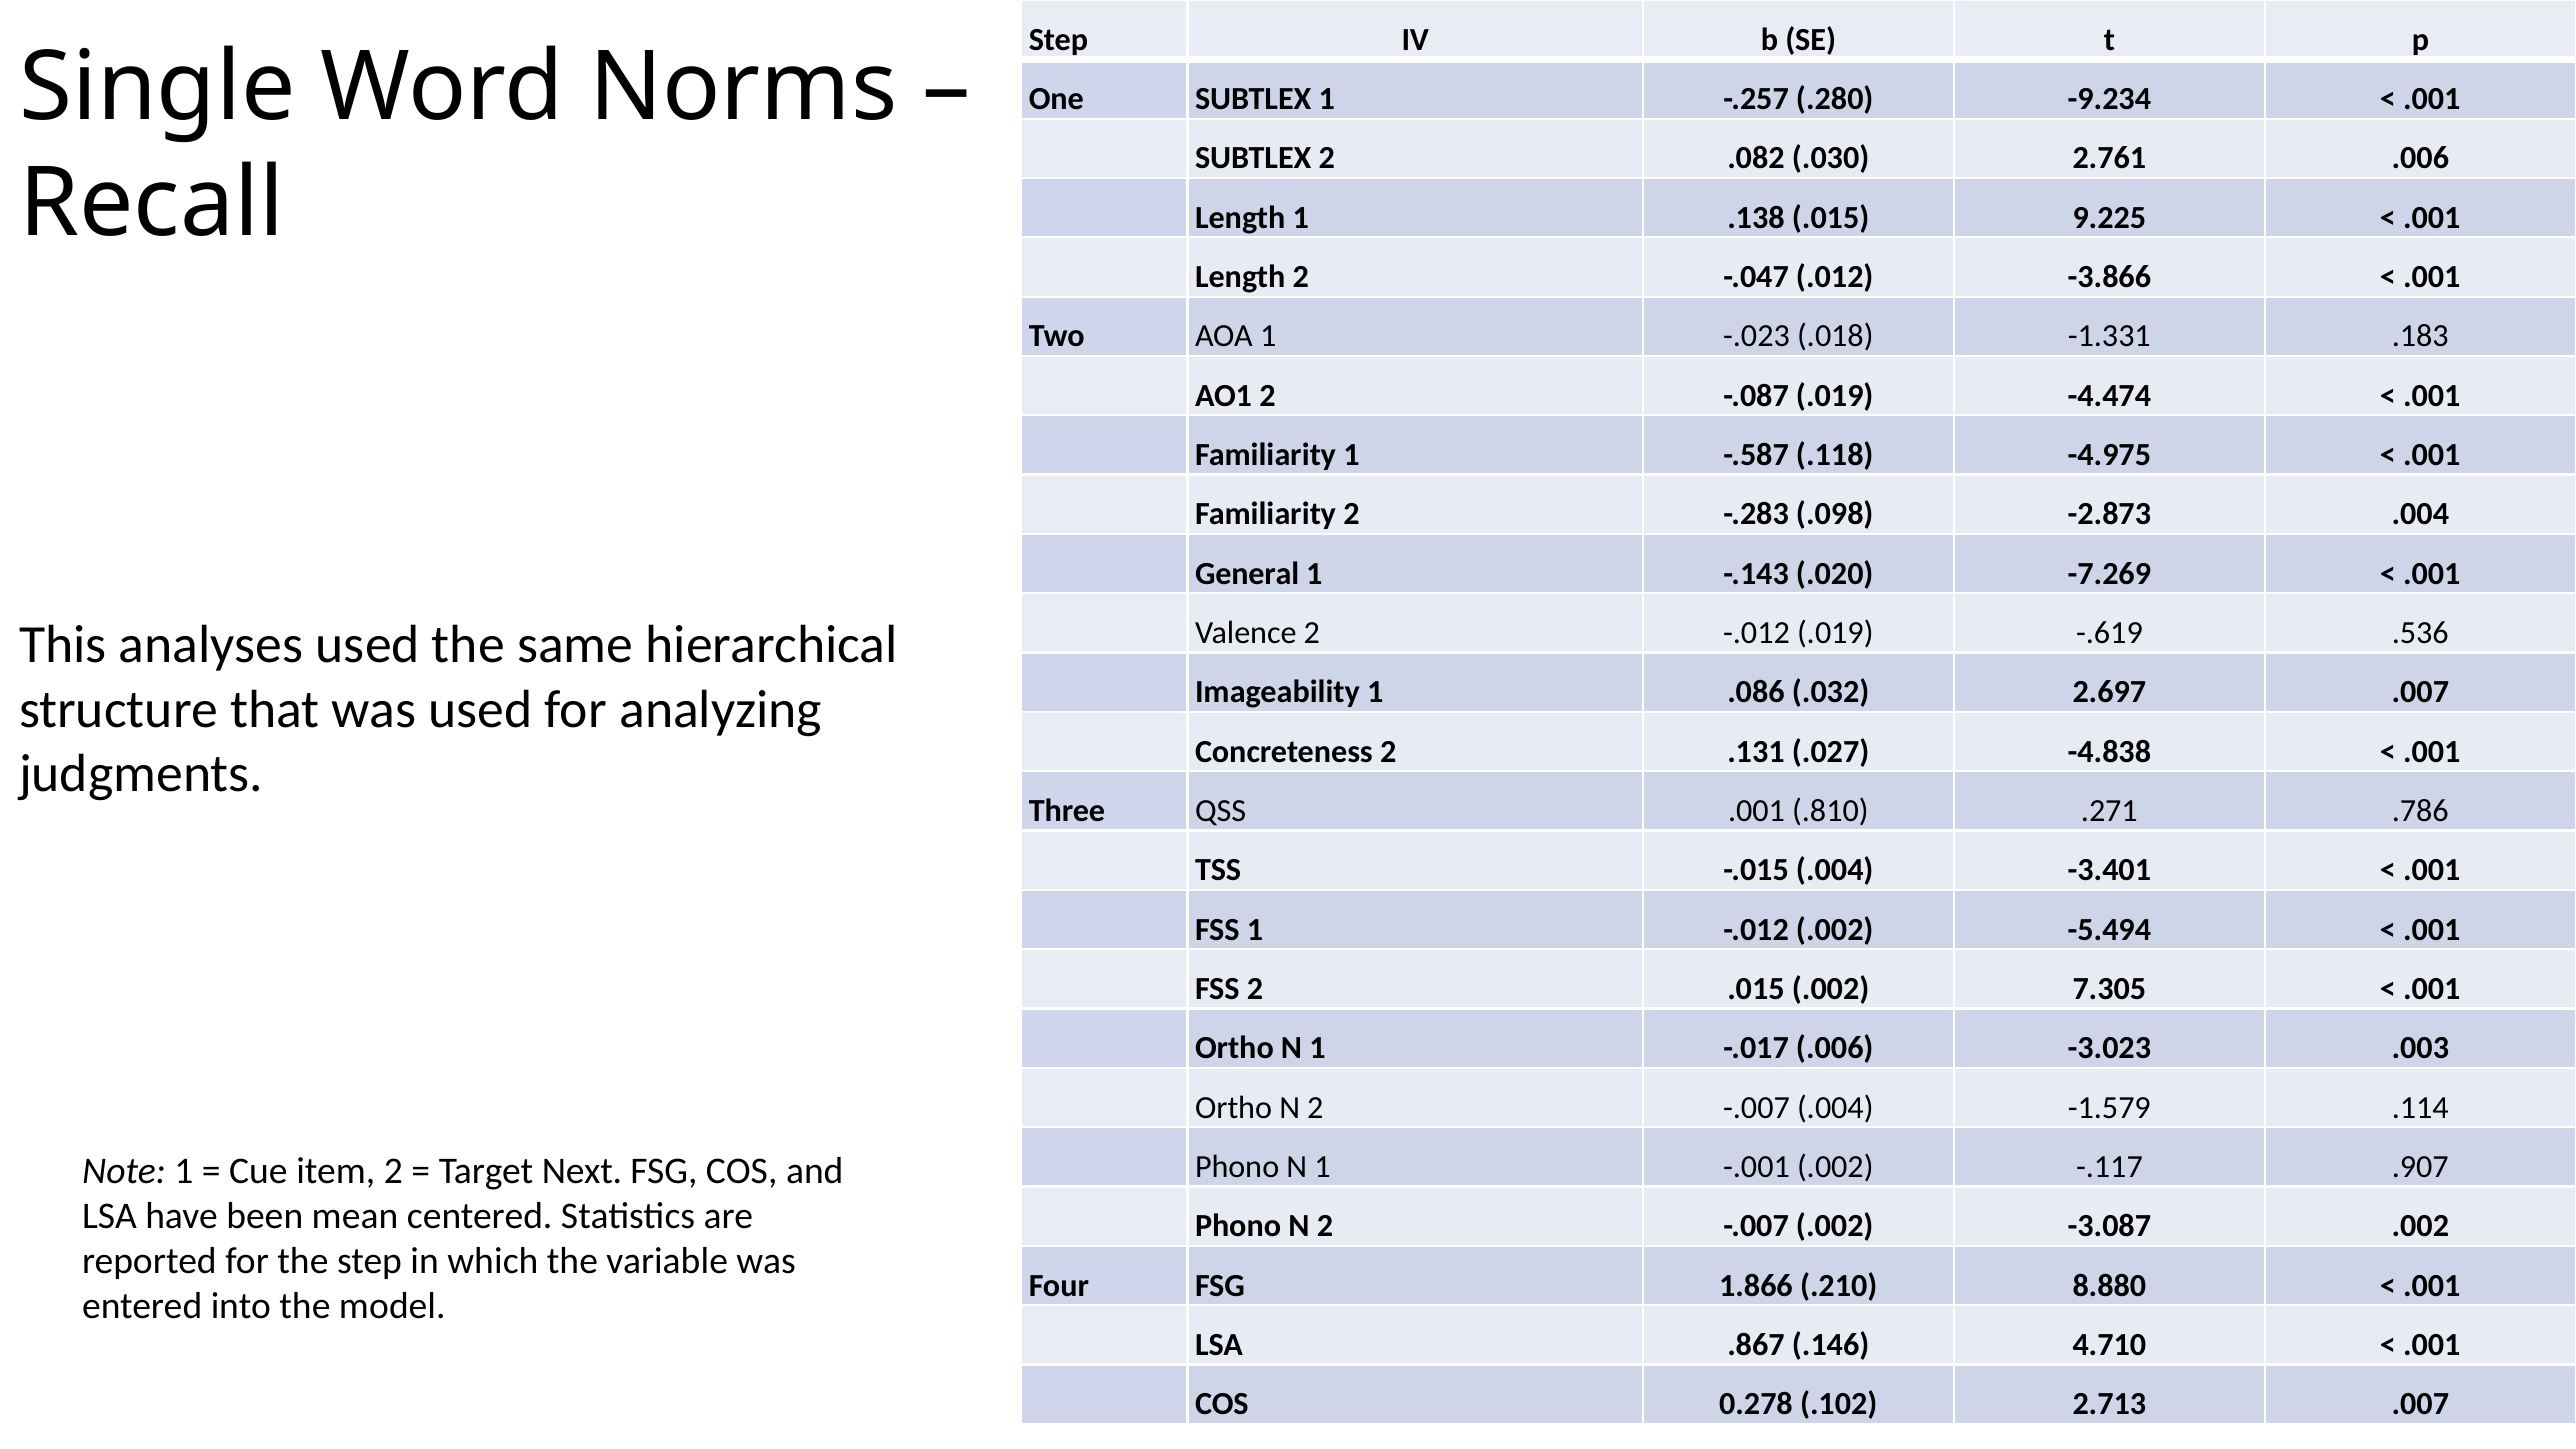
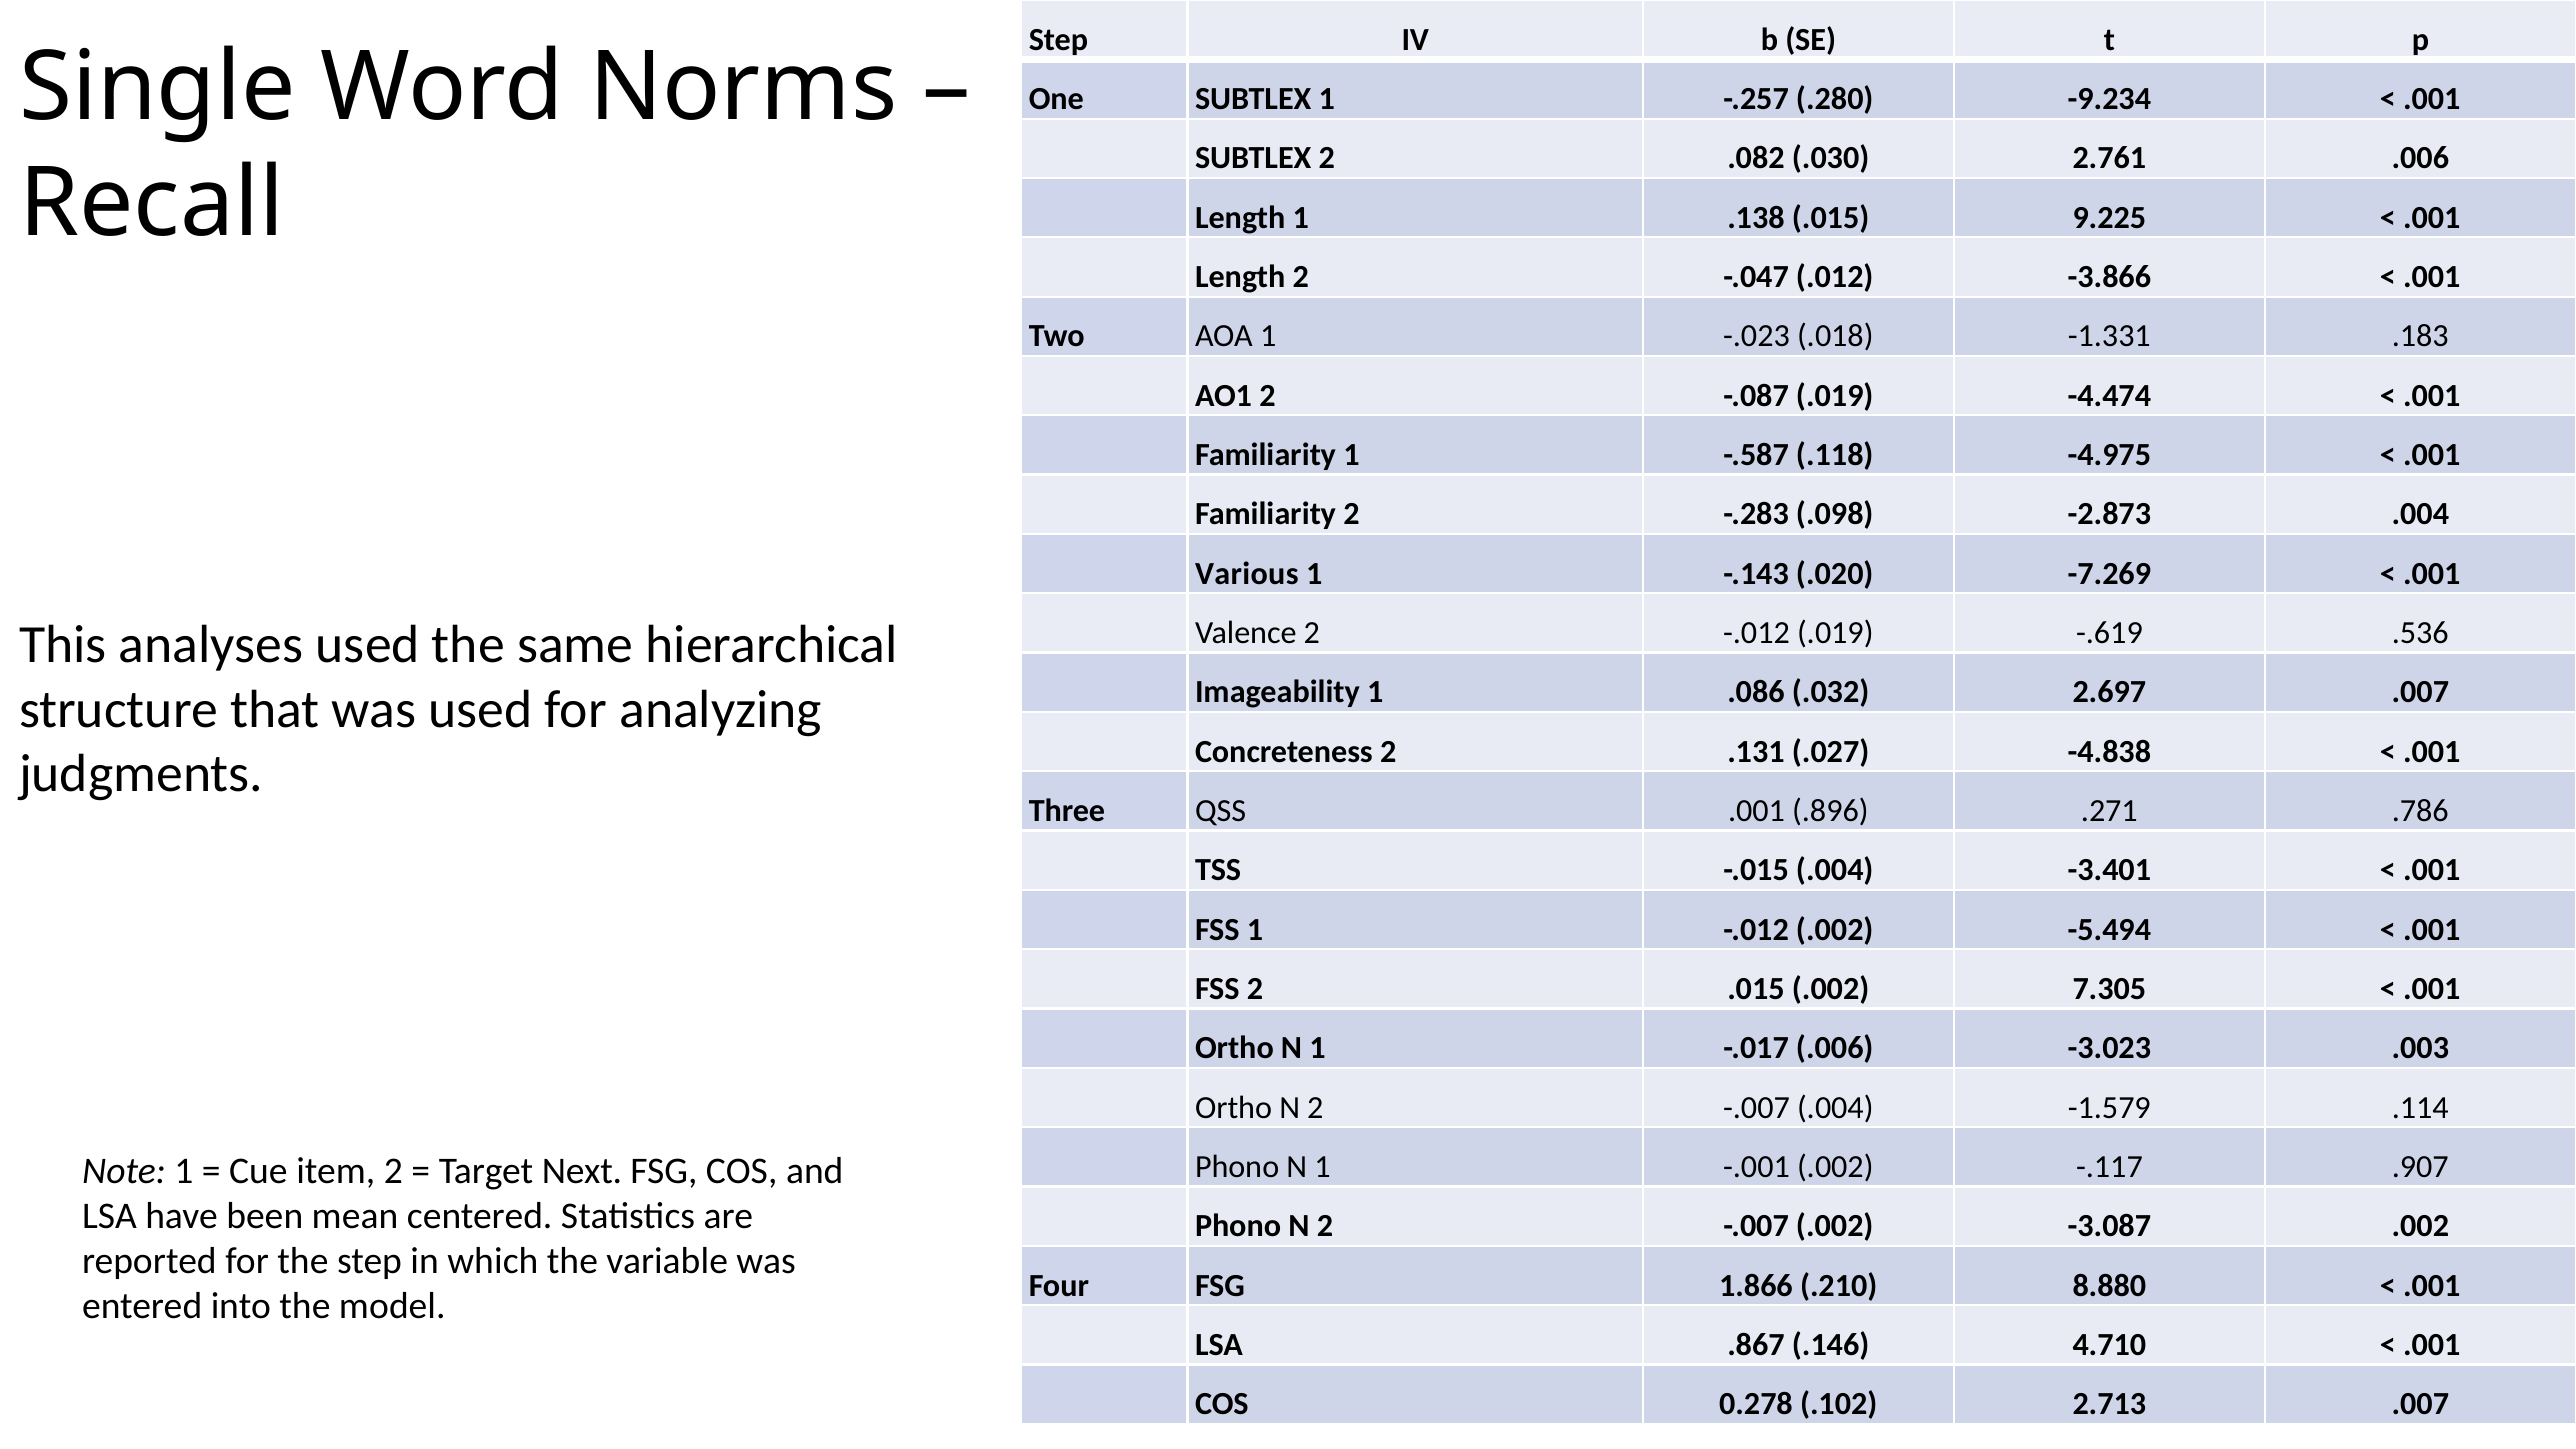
General: General -> Various
.810: .810 -> .896
